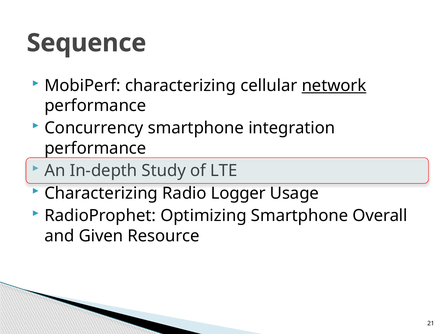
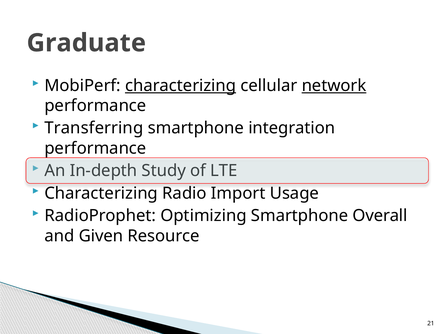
Sequence: Sequence -> Graduate
characterizing at (181, 85) underline: none -> present
Concurrency: Concurrency -> Transferring
Logger: Logger -> Import
